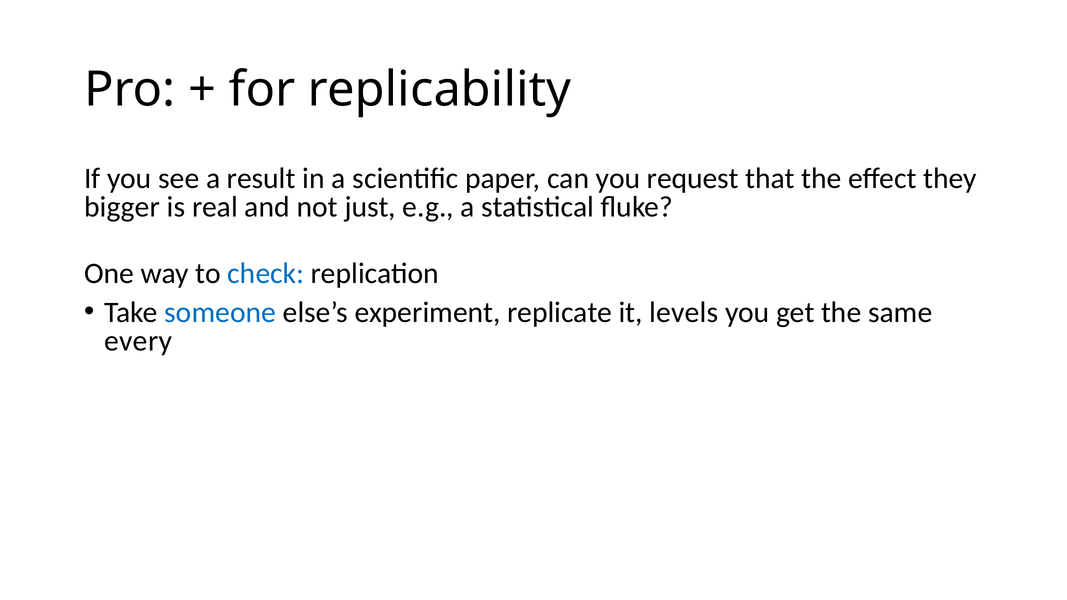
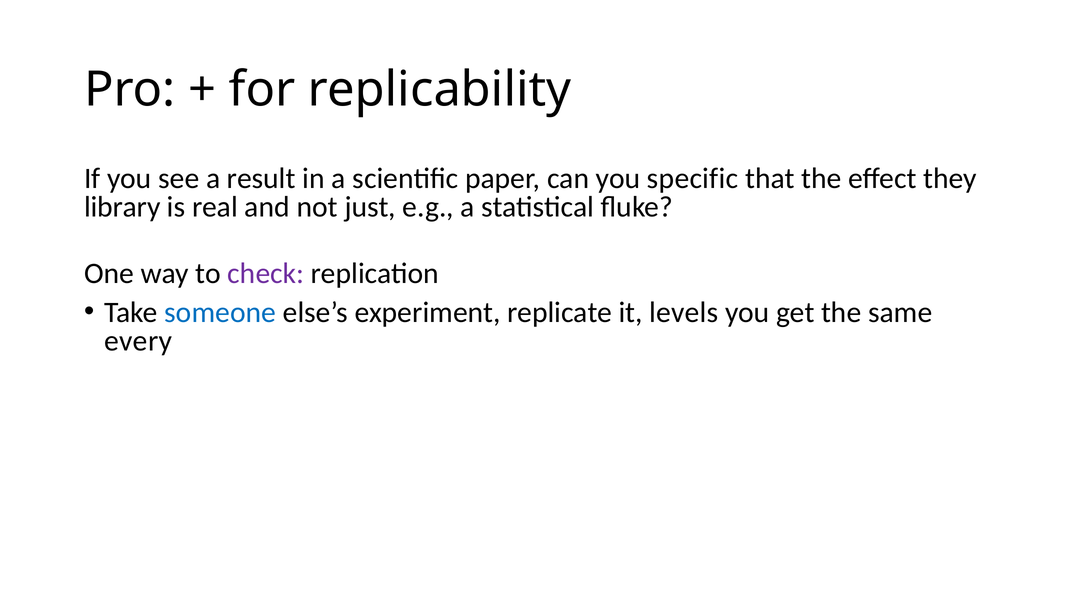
request: request -> specific
bigger: bigger -> library
check colour: blue -> purple
